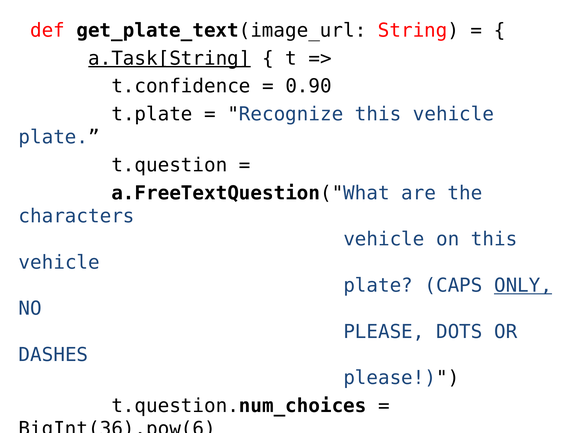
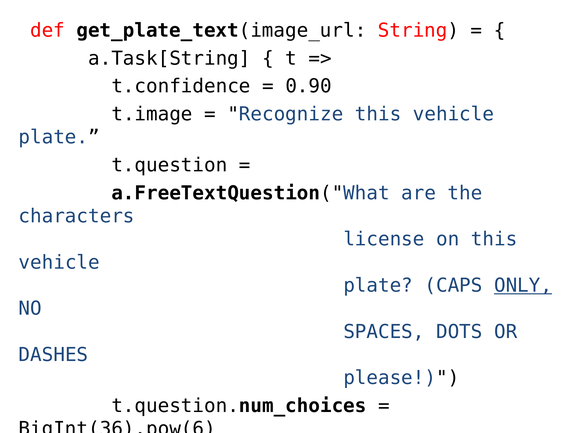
a.Task[String underline: present -> none
t.plate: t.plate -> t.image
vehicle at (384, 240): vehicle -> license
PLEASE at (384, 332): PLEASE -> SPACES
